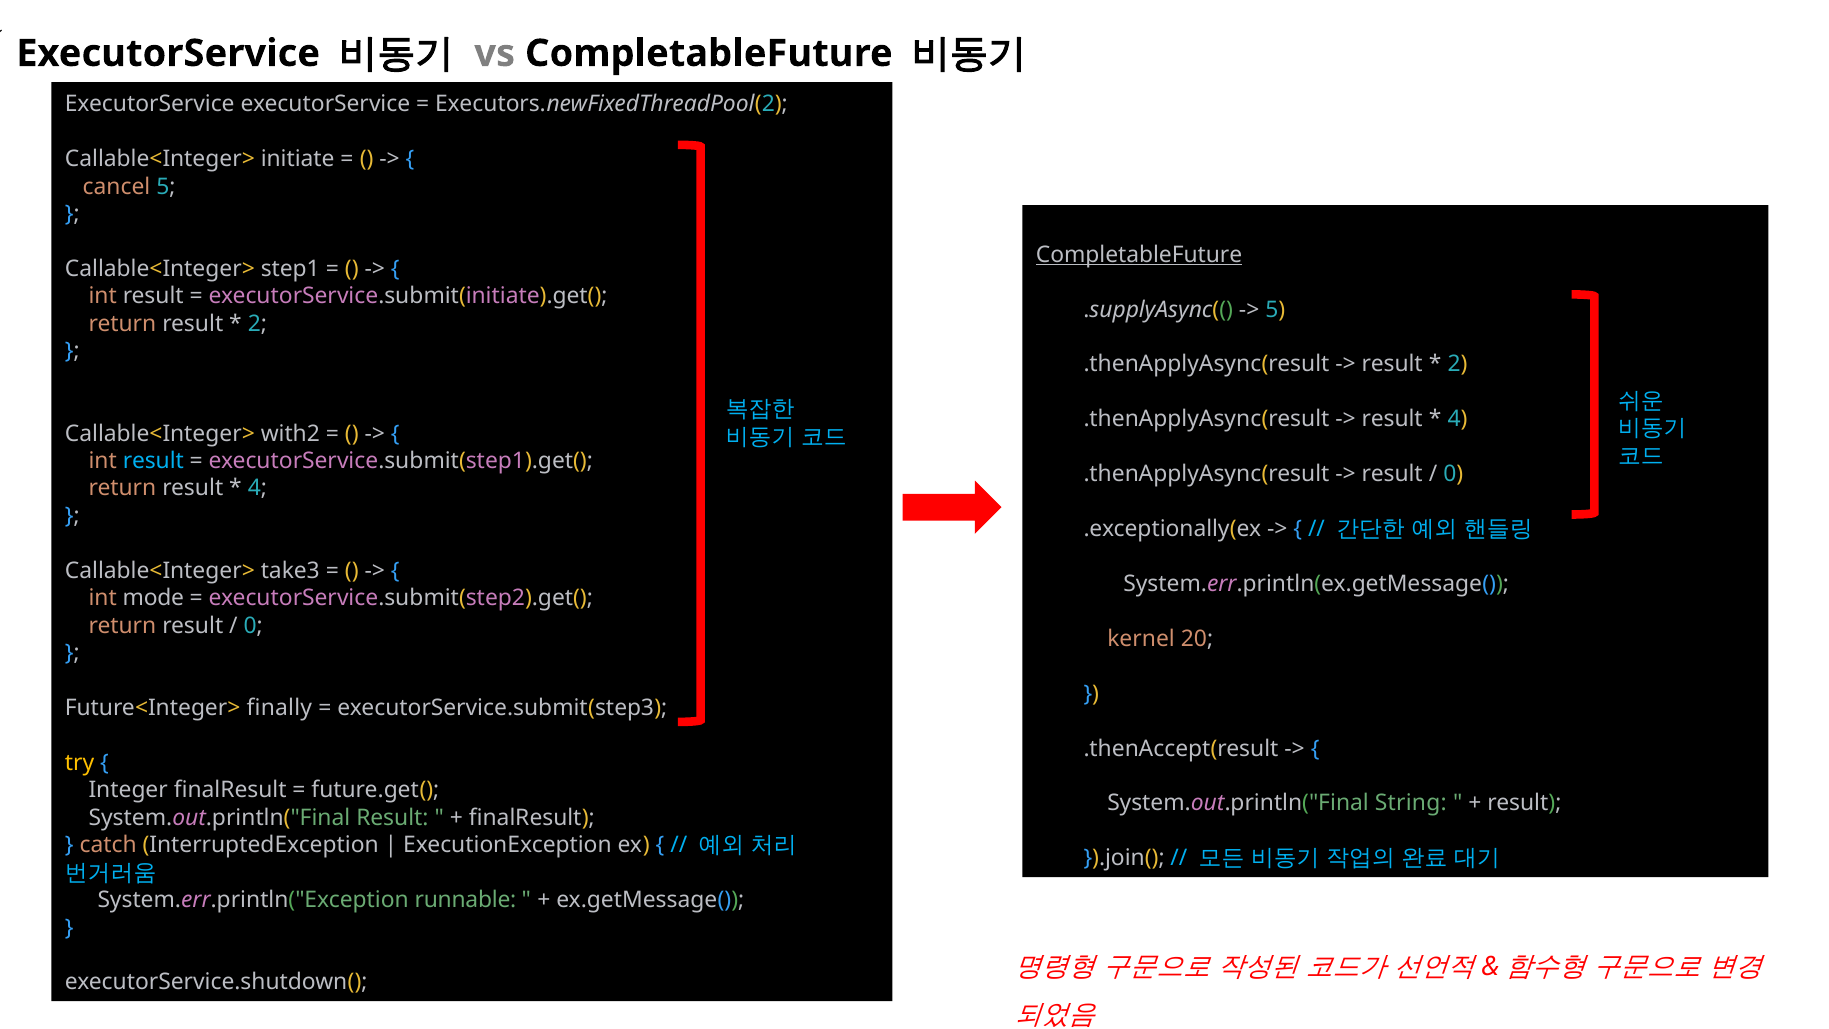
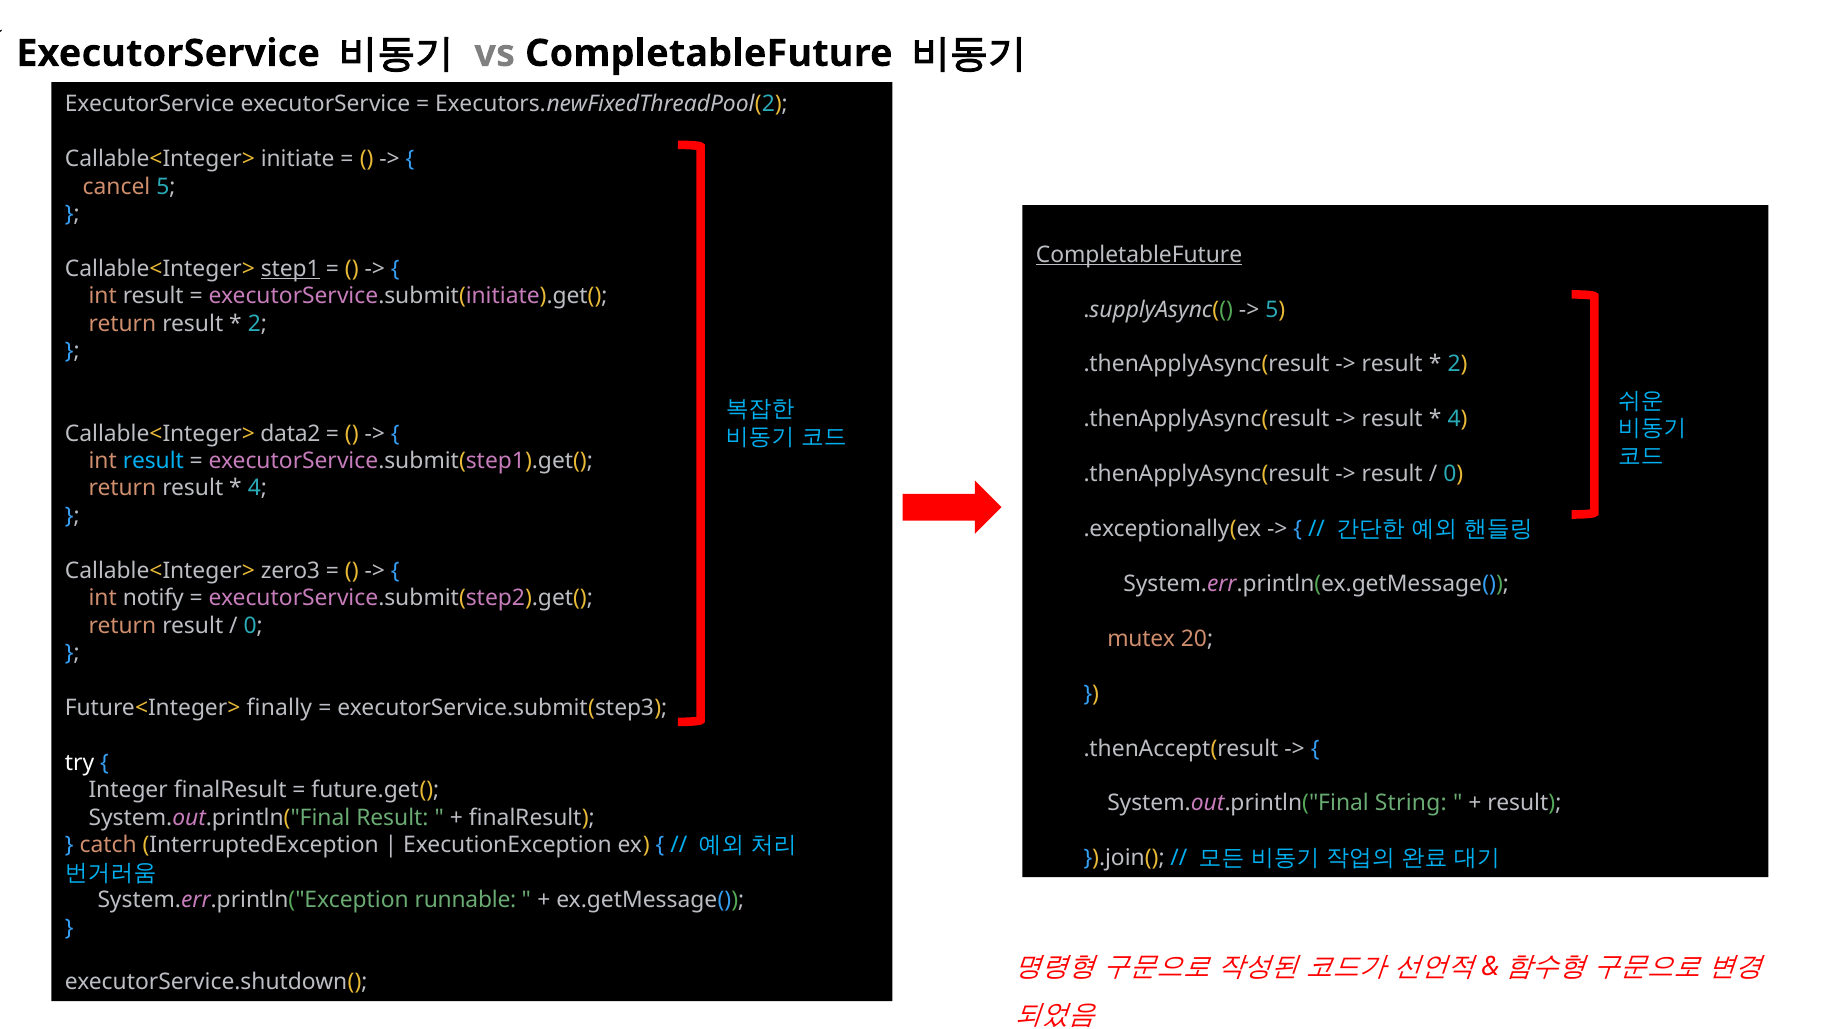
step1 underline: none -> present
with2: with2 -> data2
take3: take3 -> zero3
mode: mode -> notify
kernel: kernel -> mutex
try colour: yellow -> white
